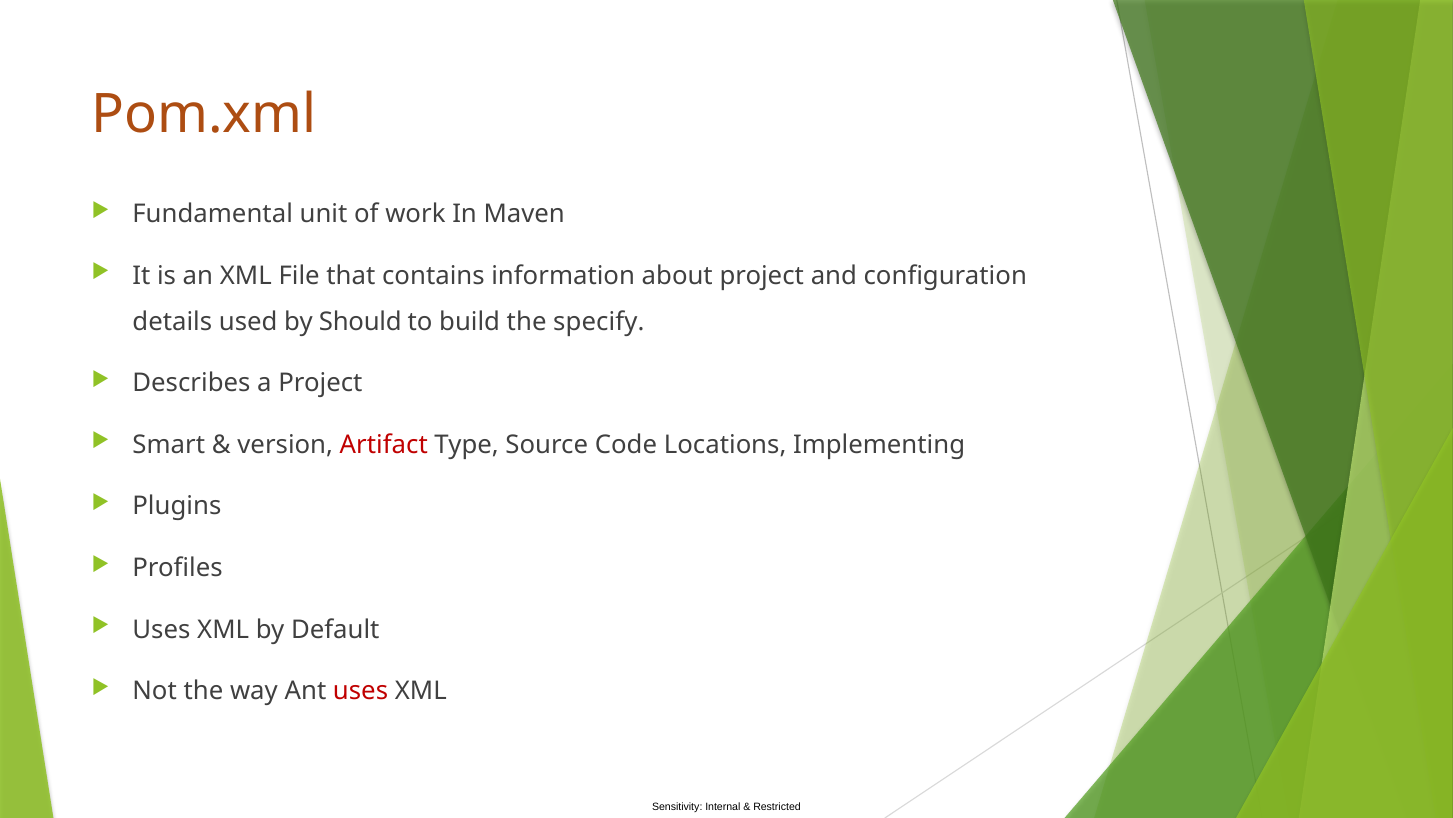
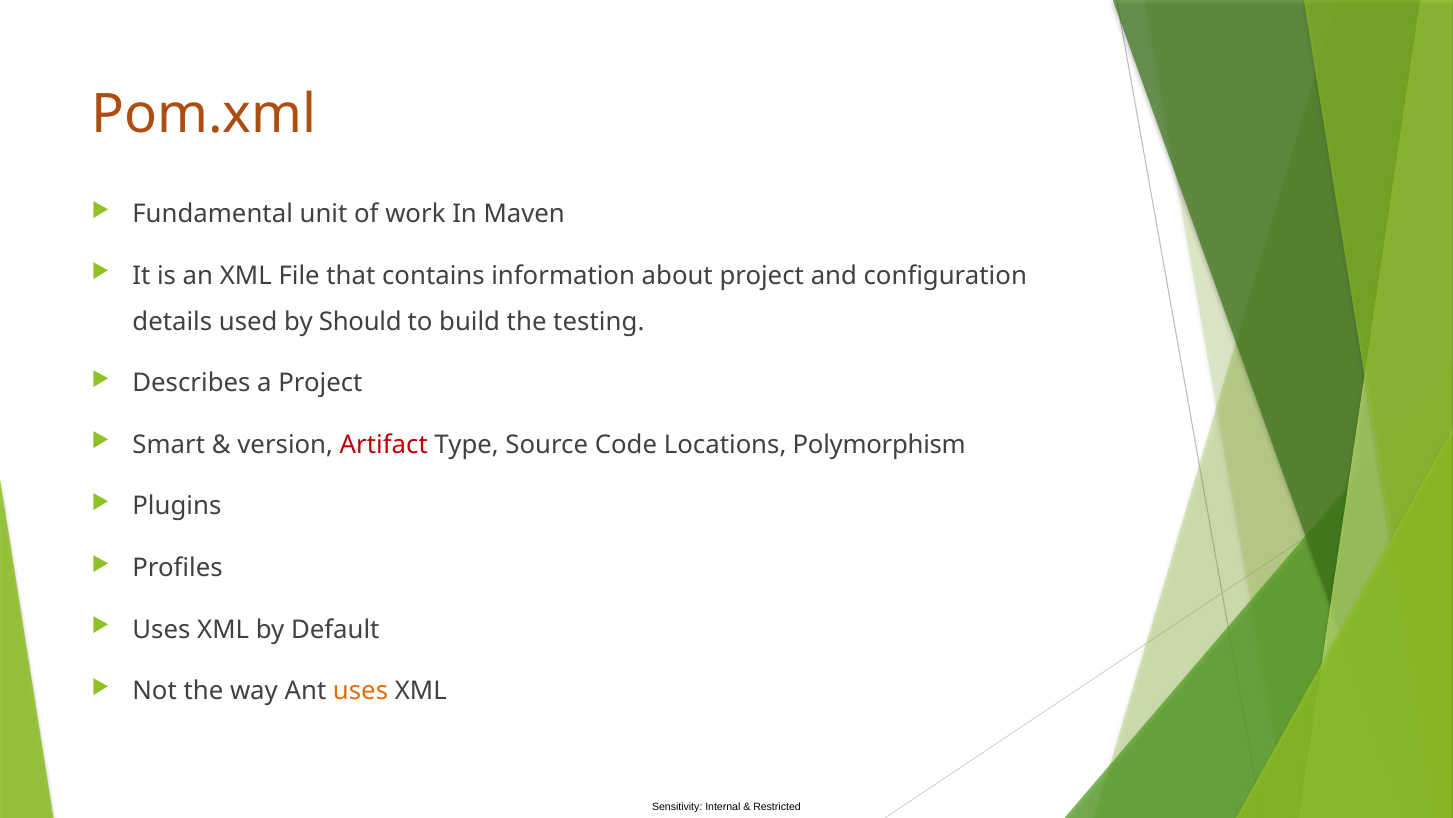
specify: specify -> testing
Implementing: Implementing -> Polymorphism
uses at (361, 690) colour: red -> orange
